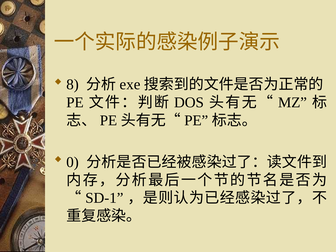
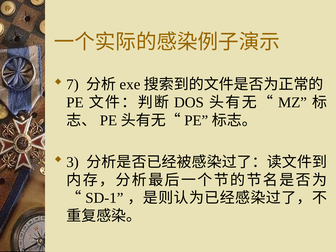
8: 8 -> 7
0: 0 -> 3
